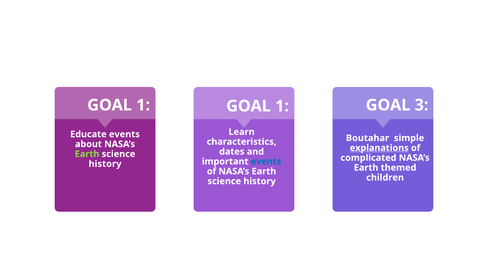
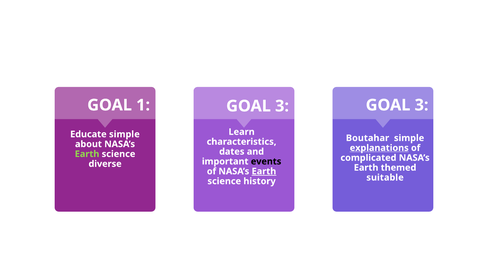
1 at (282, 106): 1 -> 3
Educate events: events -> simple
events at (266, 162) colour: blue -> black
history at (105, 164): history -> diverse
Earth at (264, 172) underline: none -> present
children: children -> suitable
